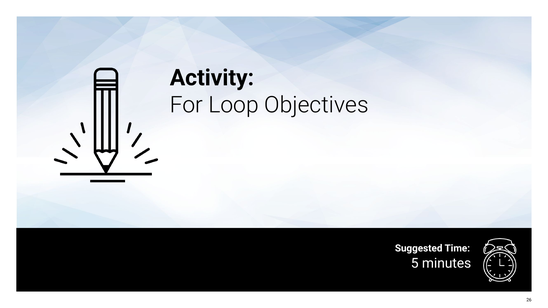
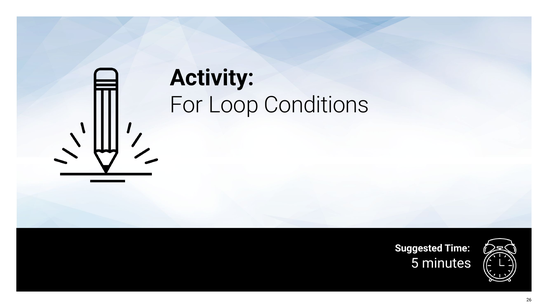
Objectives: Objectives -> Conditions
